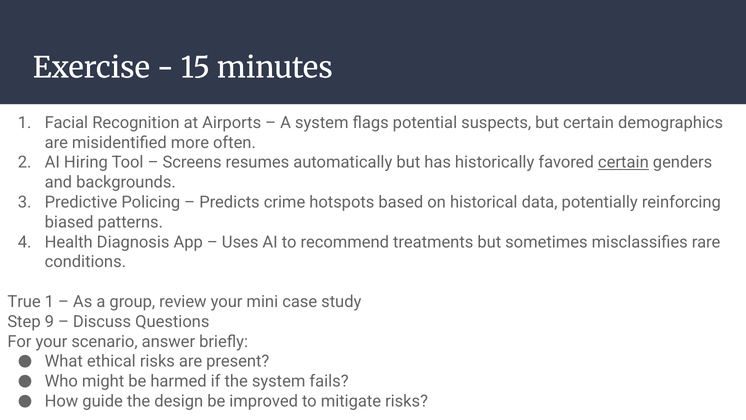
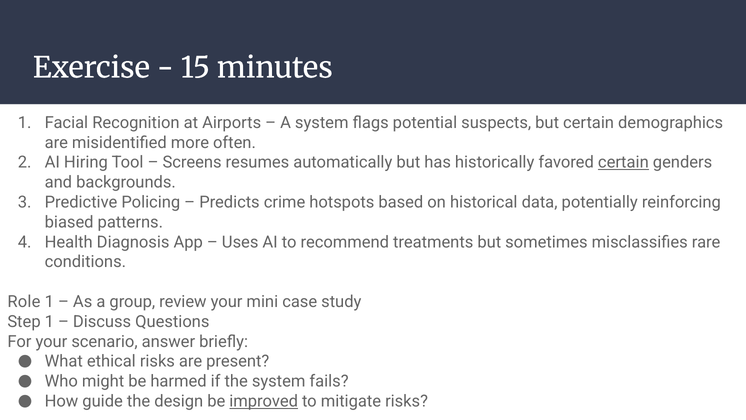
True: True -> Role
Step 9: 9 -> 1
improved underline: none -> present
